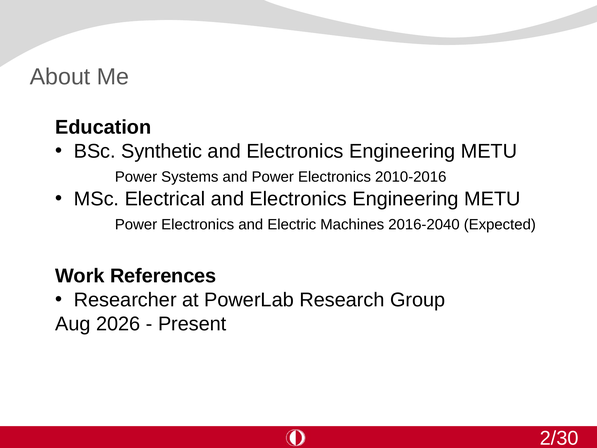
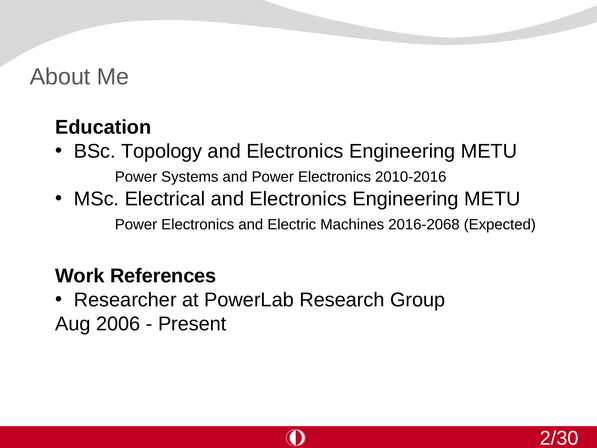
Synthetic: Synthetic -> Topology
2016-2040: 2016-2040 -> 2016-2068
2026: 2026 -> 2006
